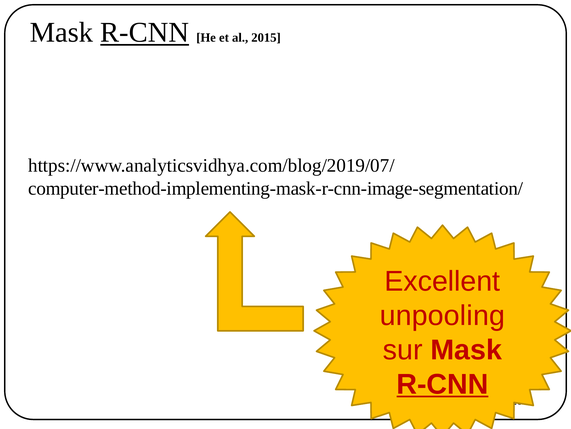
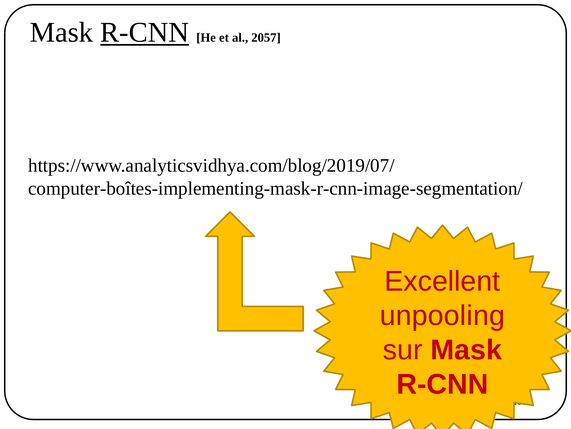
2015: 2015 -> 2057
computer-method-implementing-mask-r-cnn-image-segmentation/: computer-method-implementing-mask-r-cnn-image-segmentation/ -> computer-boîtes-implementing-mask-r-cnn-image-segmentation/
R-CNN at (442, 384) underline: present -> none
